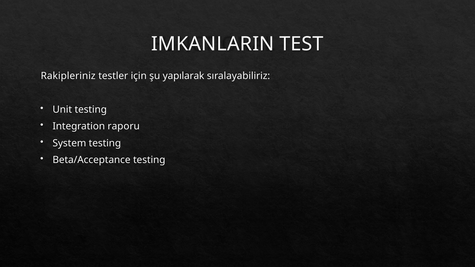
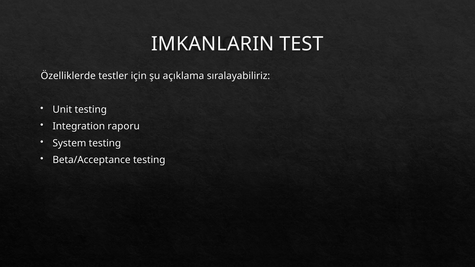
Rakipleriniz: Rakipleriniz -> Özelliklerde
yapılarak: yapılarak -> açıklama
